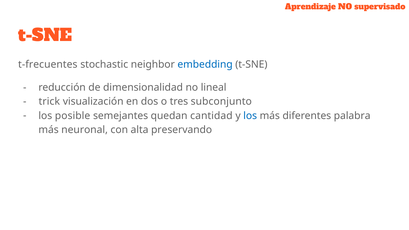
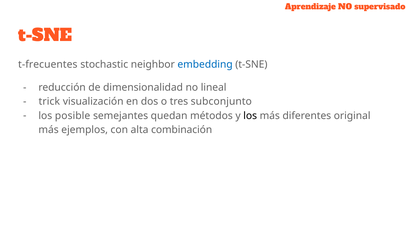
cantidad: cantidad -> métodos
los at (250, 116) colour: blue -> black
palabra: palabra -> original
neuronal: neuronal -> ejemplos
preservando: preservando -> combinación
